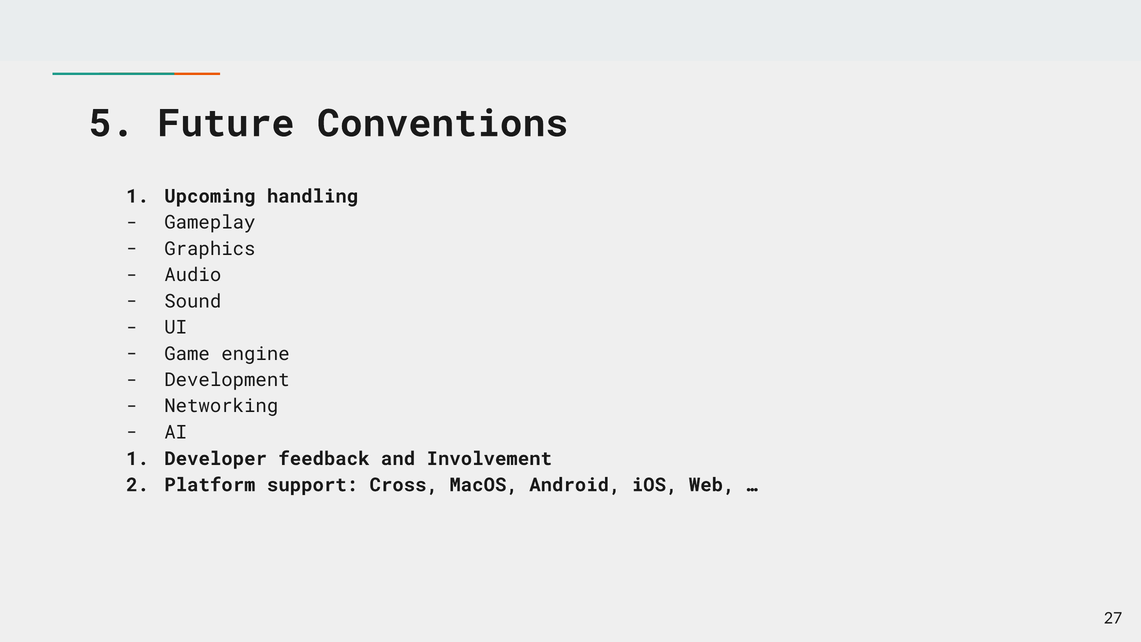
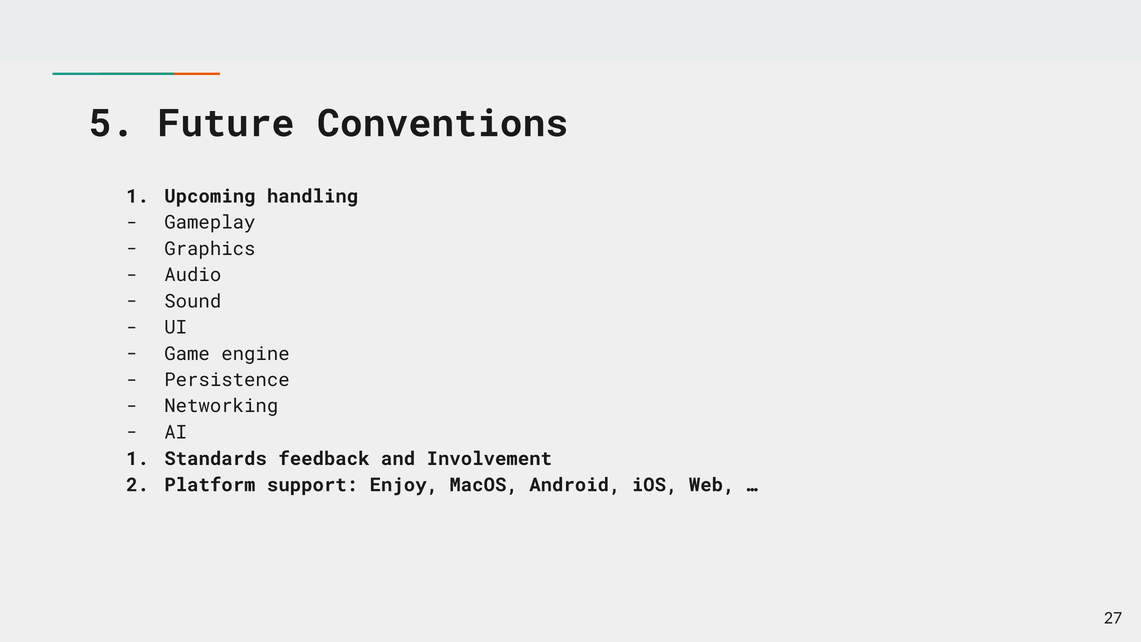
Development: Development -> Persistence
Developer: Developer -> Standards
Cross: Cross -> Enjoy
